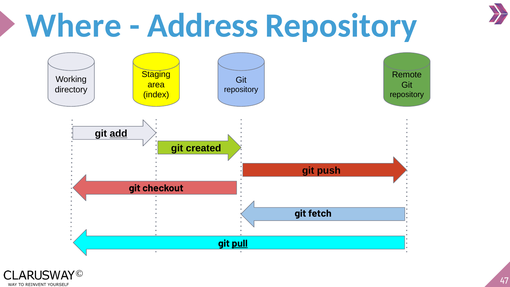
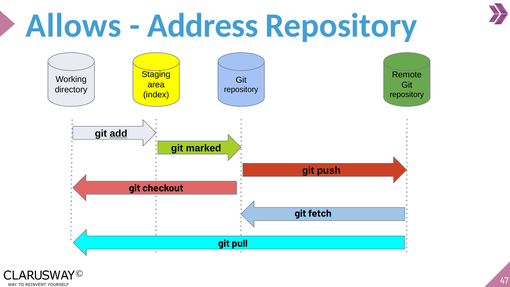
Where: Where -> Allows
created: created -> marked
pull underline: present -> none
